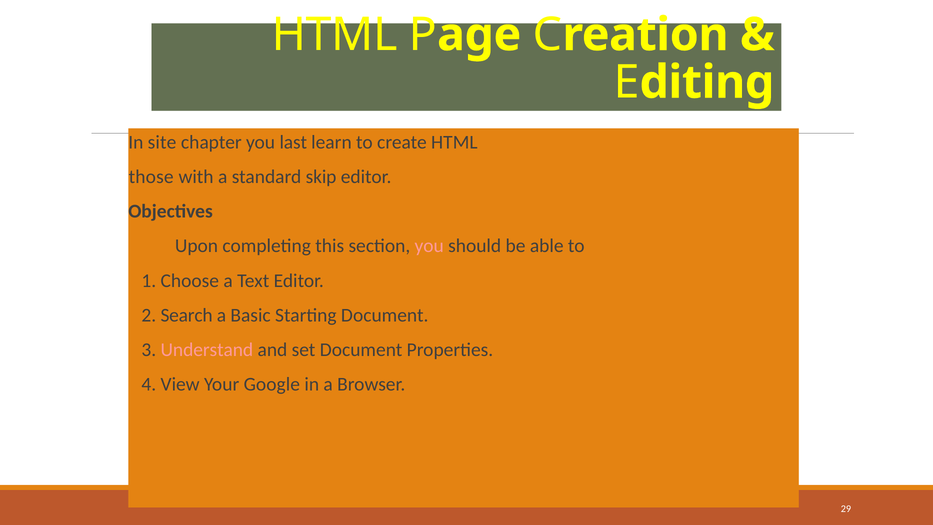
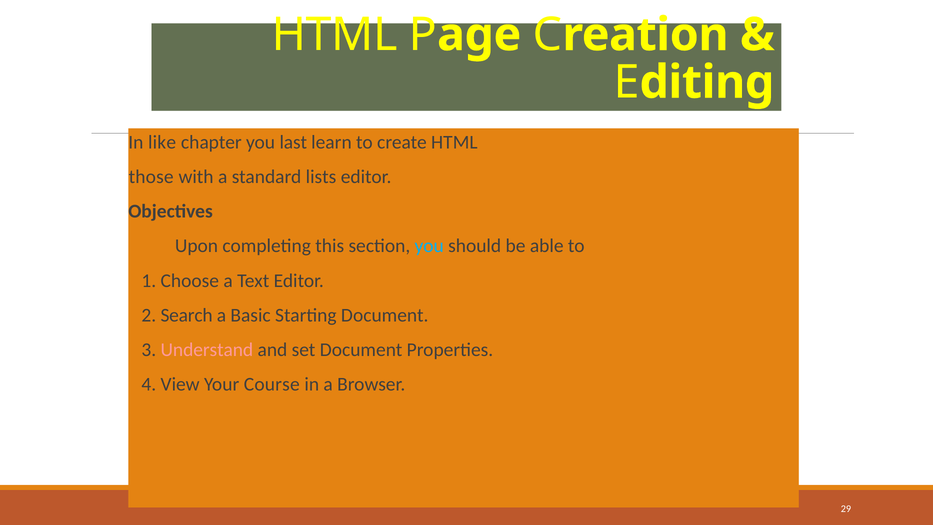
site: site -> like
skip: skip -> lists
you at (429, 246) colour: pink -> light blue
Google: Google -> Course
